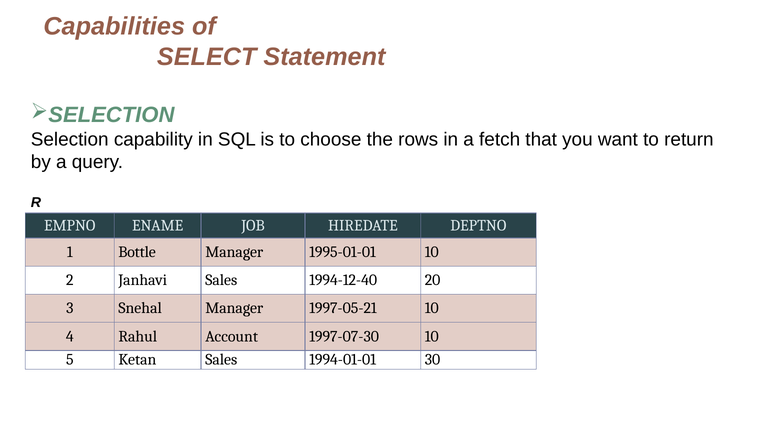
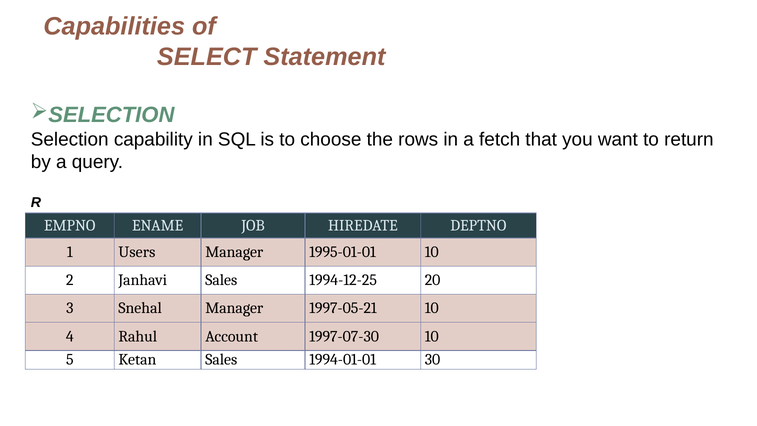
Bottle: Bottle -> Users
1994-12-40: 1994-12-40 -> 1994-12-25
